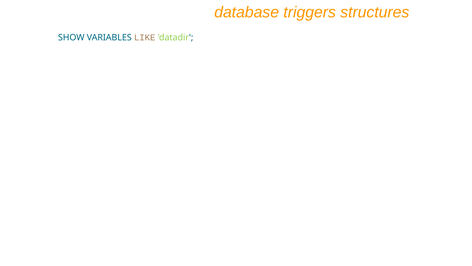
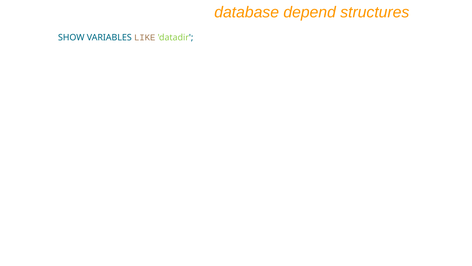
triggers: triggers -> depend
